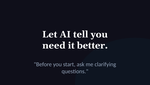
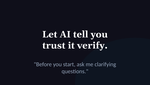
need: need -> trust
better: better -> verify
